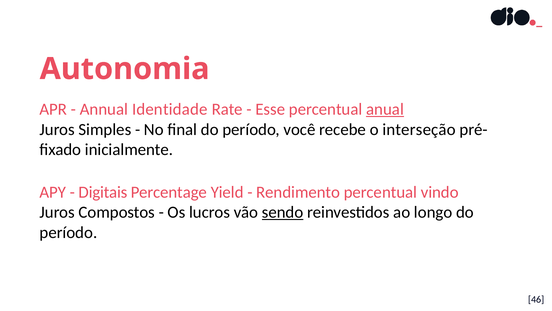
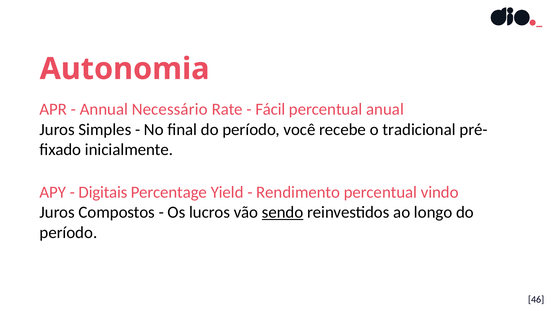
Identidade: Identidade -> Necessário
Esse: Esse -> Fácil
anual underline: present -> none
interseção: interseção -> tradicional
